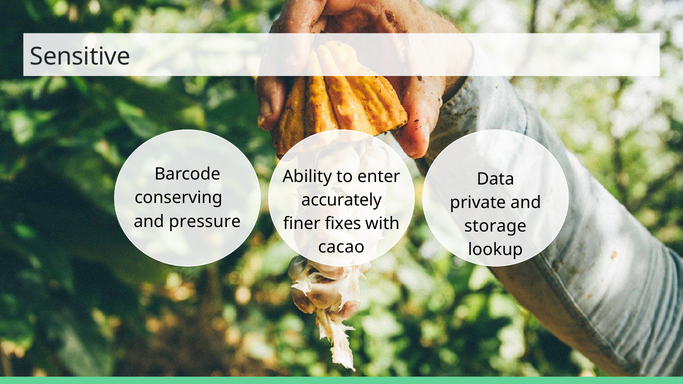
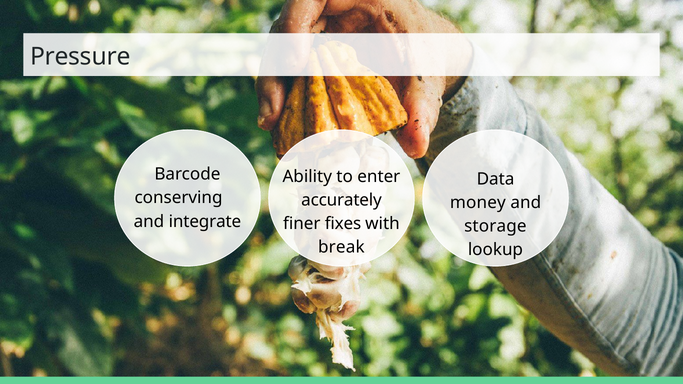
Sensitive: Sensitive -> Pressure
private: private -> money
pressure: pressure -> integrate
cacao: cacao -> break
